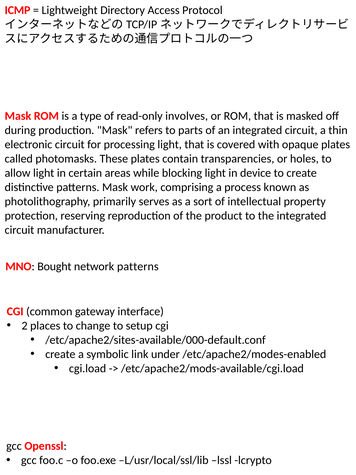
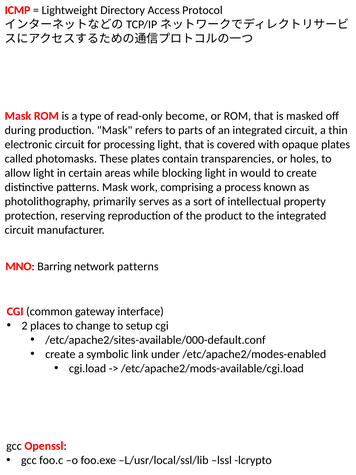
involves: involves -> become
device: device -> would
Bought: Bought -> Barring
